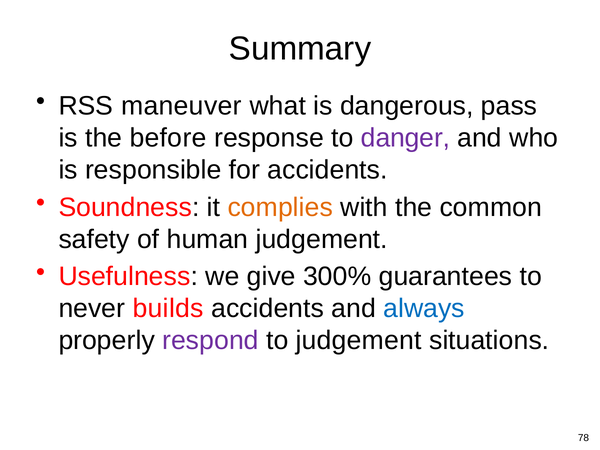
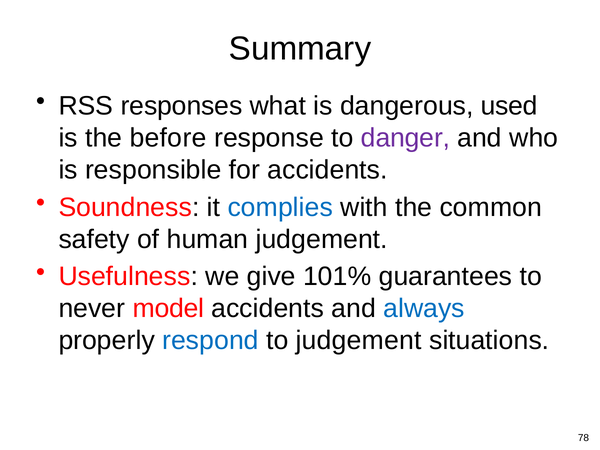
maneuver: maneuver -> responses
pass: pass -> used
complies colour: orange -> blue
300%: 300% -> 101%
builds: builds -> model
respond colour: purple -> blue
